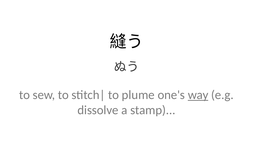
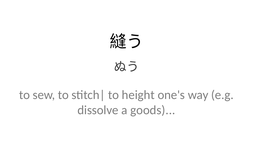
plume: plume -> height
way underline: present -> none
stamp: stamp -> goods
